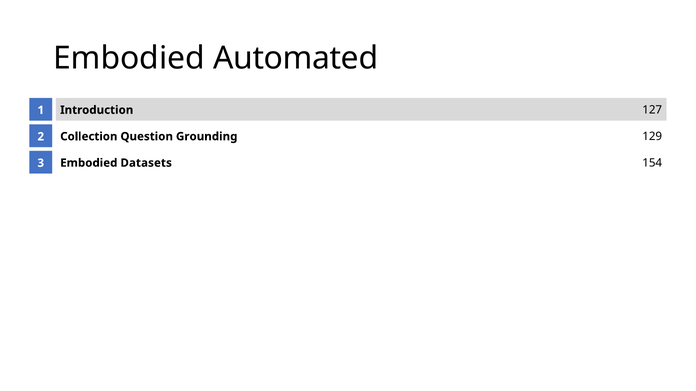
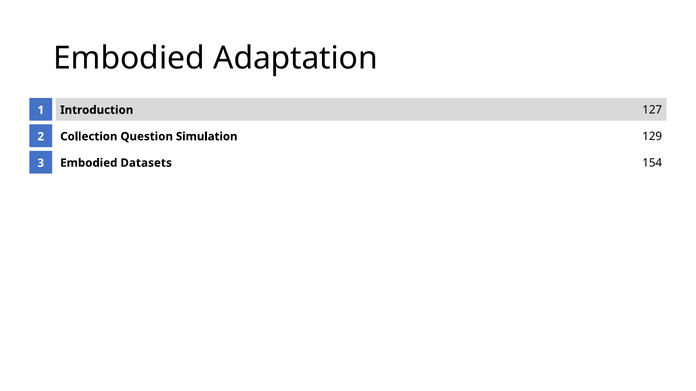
Automated: Automated -> Adaptation
Grounding: Grounding -> Simulation
